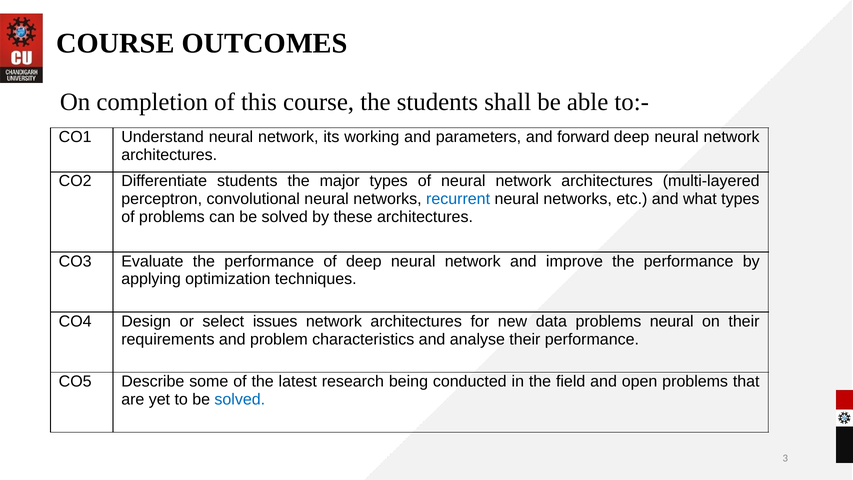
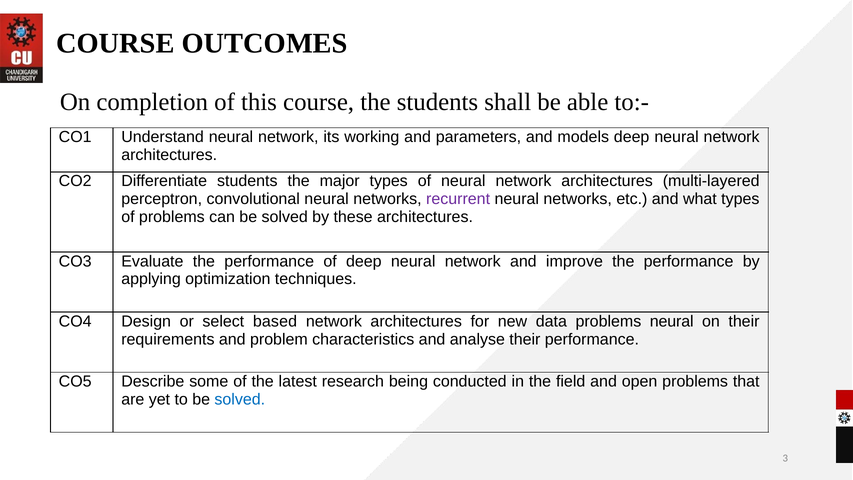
forward: forward -> models
recurrent colour: blue -> purple
issues: issues -> based
